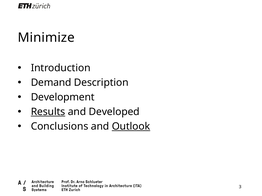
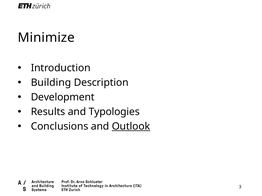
Demand: Demand -> Building
Results underline: present -> none
Developed: Developed -> Typologies
